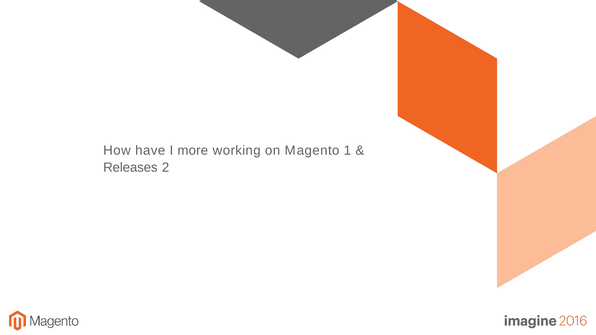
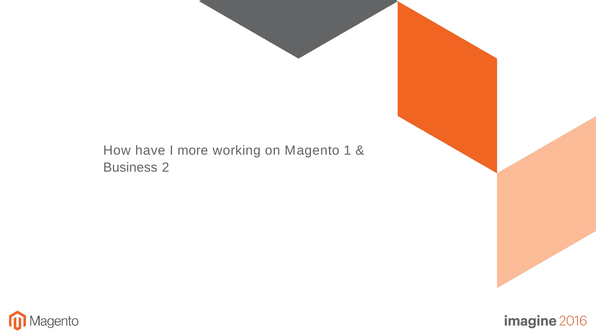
Releases: Releases -> Business
